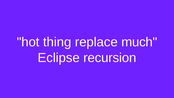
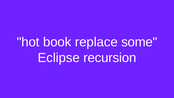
thing: thing -> book
much: much -> some
